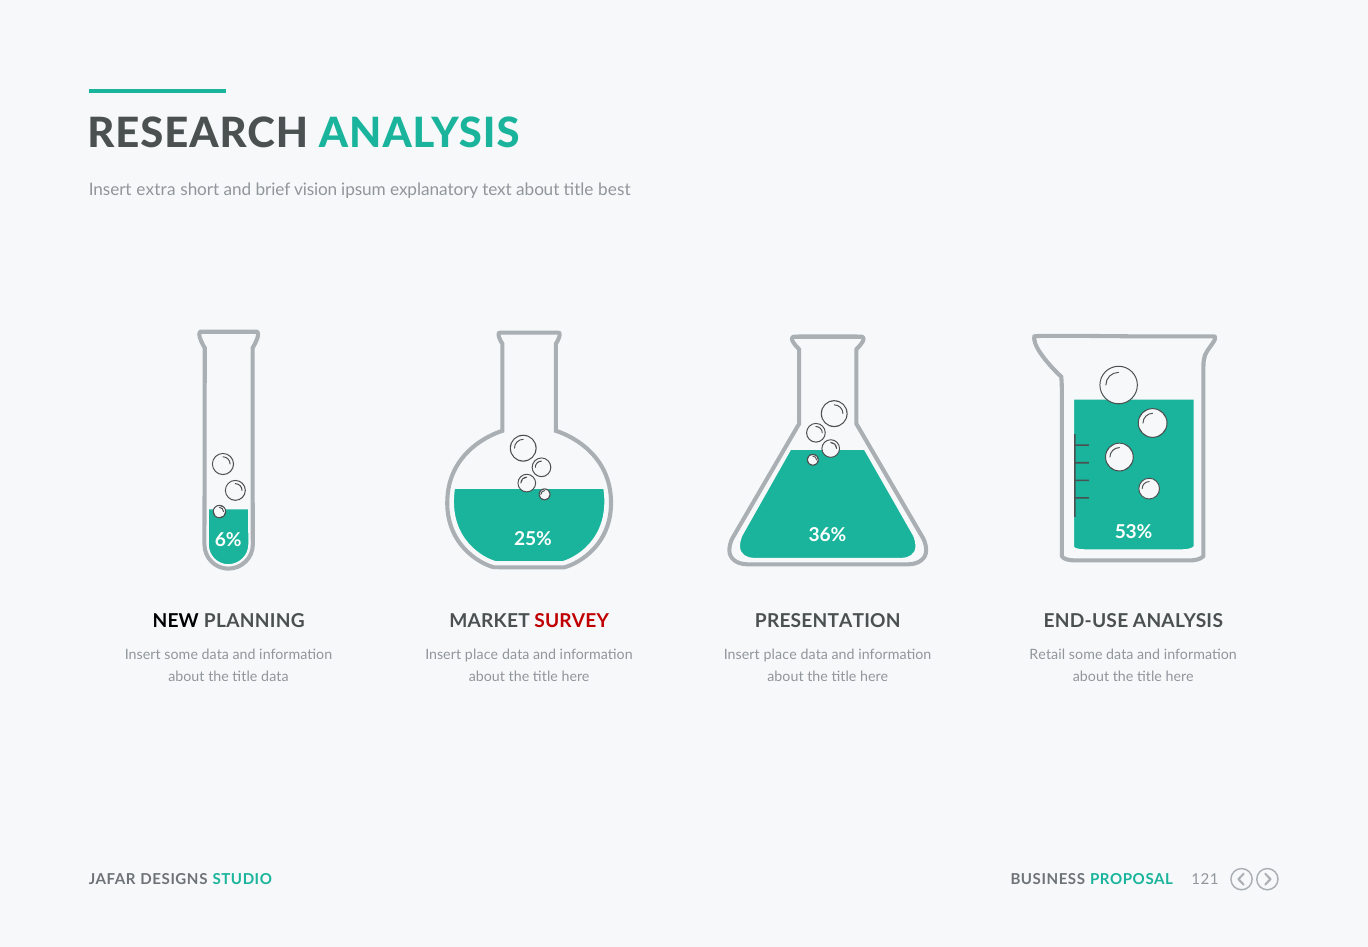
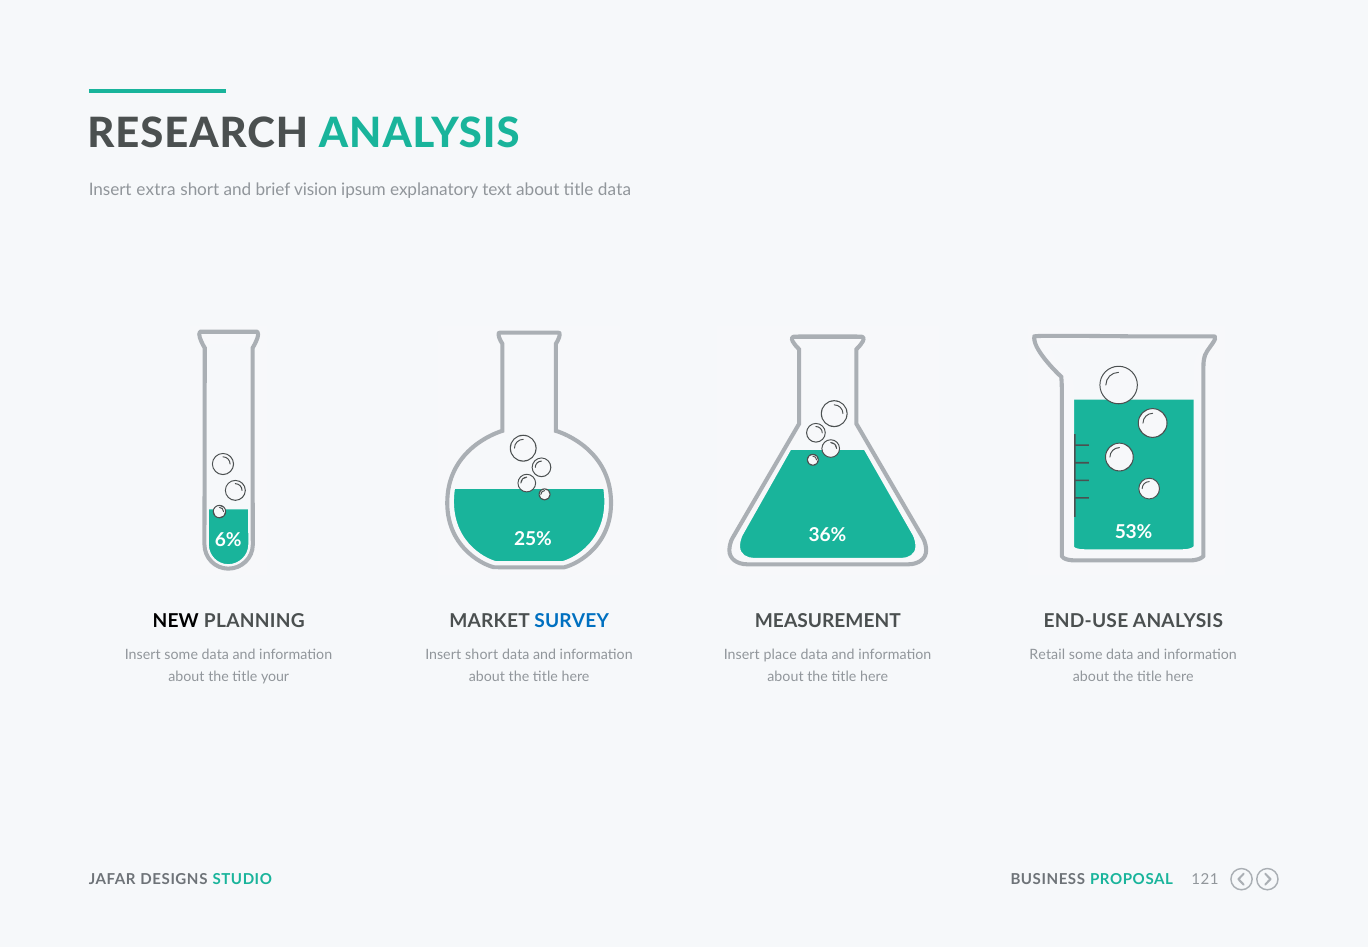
title best: best -> data
SURVEY colour: red -> blue
PRESENTATION: PRESENTATION -> MEASUREMENT
place at (482, 655): place -> short
title data: data -> your
